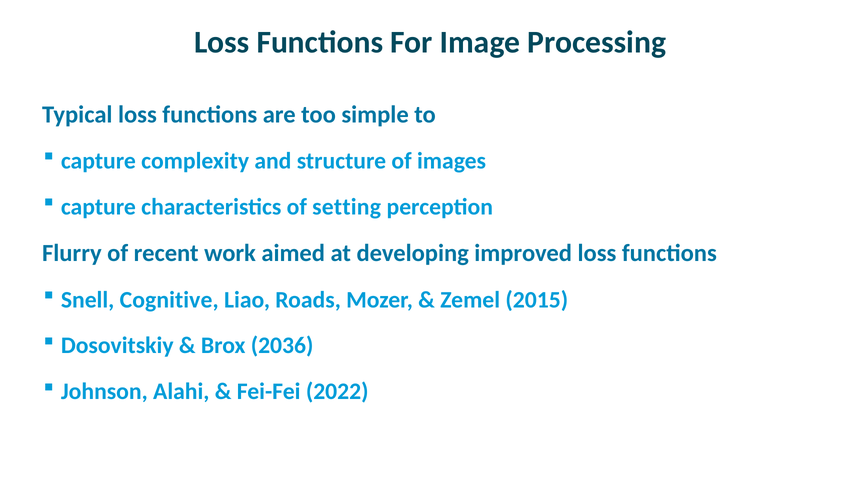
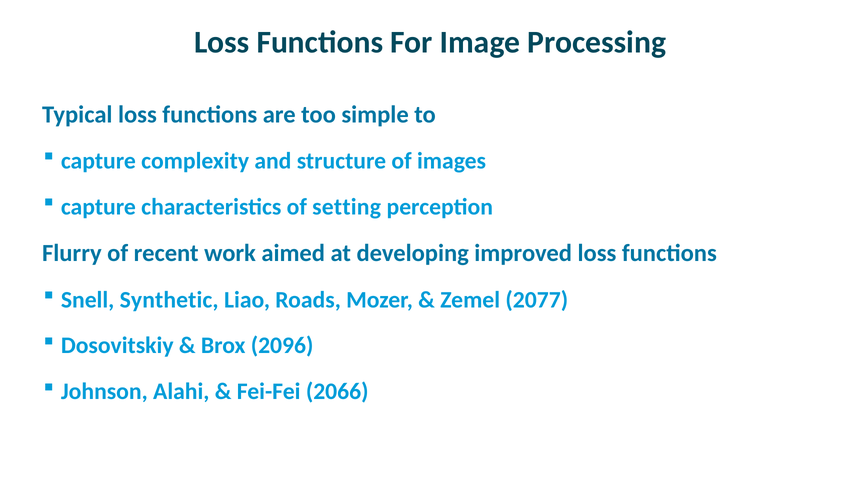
Cognitive: Cognitive -> Synthetic
2015: 2015 -> 2077
2036: 2036 -> 2096
2022: 2022 -> 2066
